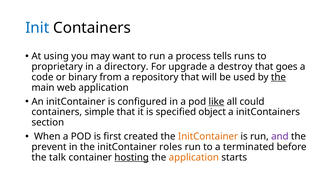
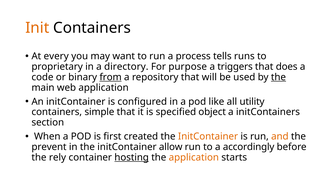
Init colour: blue -> orange
using: using -> every
upgrade: upgrade -> purpose
destroy: destroy -> triggers
goes: goes -> does
from underline: none -> present
like underline: present -> none
could: could -> utility
and colour: purple -> orange
roles: roles -> allow
terminated: terminated -> accordingly
talk: talk -> rely
